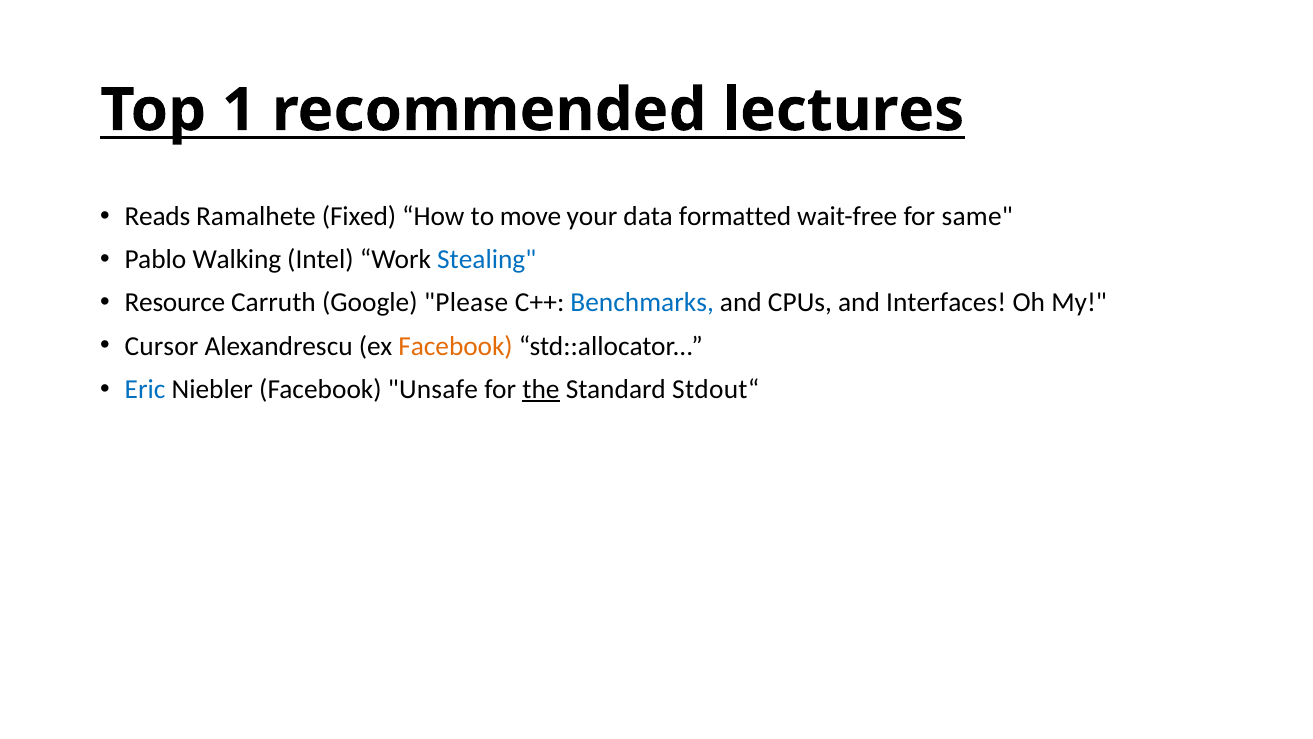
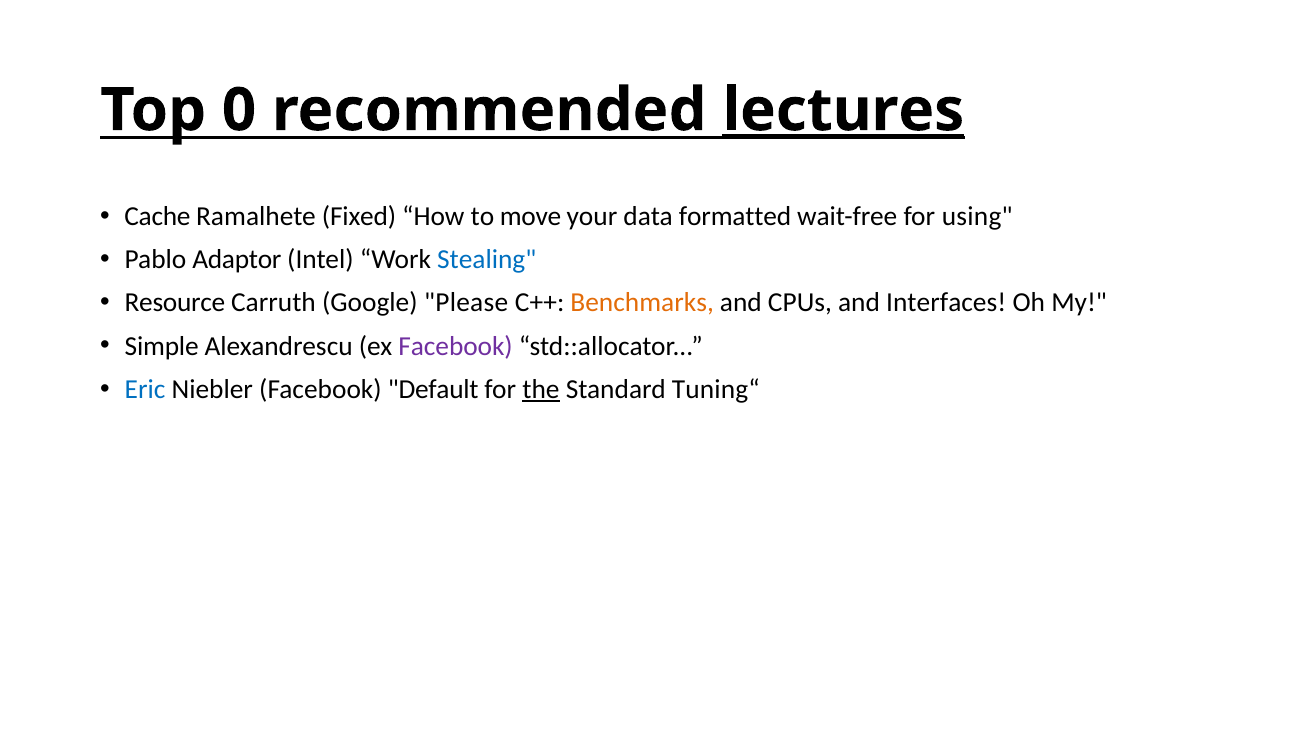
1: 1 -> 0
lectures underline: none -> present
Reads: Reads -> Cache
same: same -> using
Walking: Walking -> Adaptor
Benchmarks colour: blue -> orange
Cursor: Cursor -> Simple
Facebook at (456, 346) colour: orange -> purple
Unsafe: Unsafe -> Default
Stdout“: Stdout“ -> Tuning“
